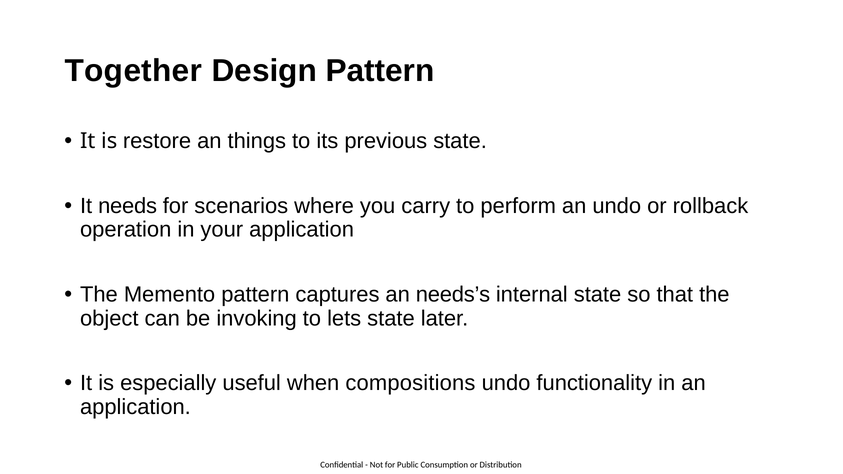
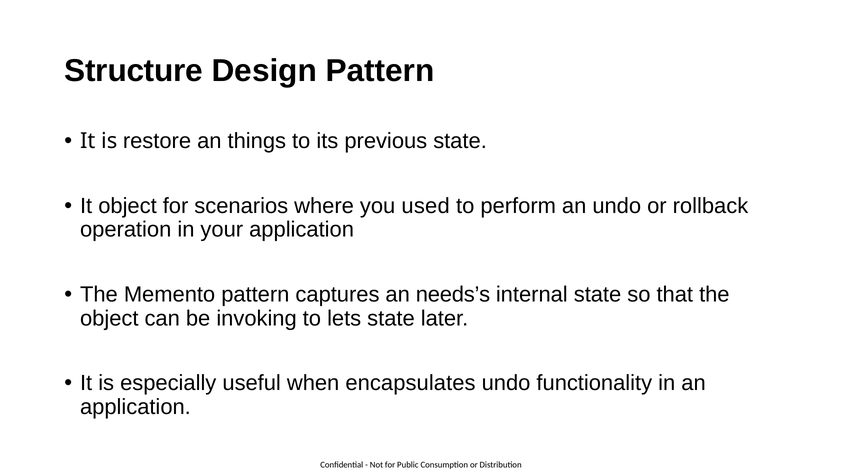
Together: Together -> Structure
It needs: needs -> object
carry: carry -> used
compositions: compositions -> encapsulates
